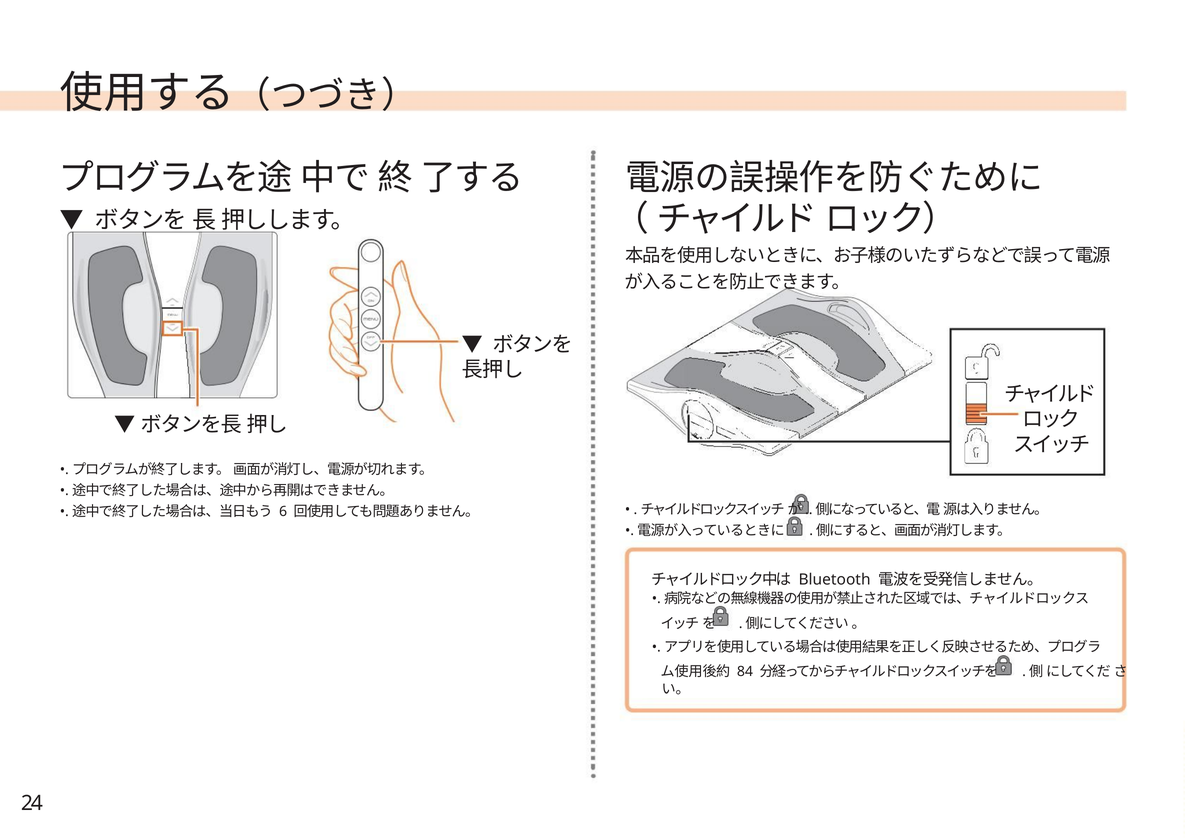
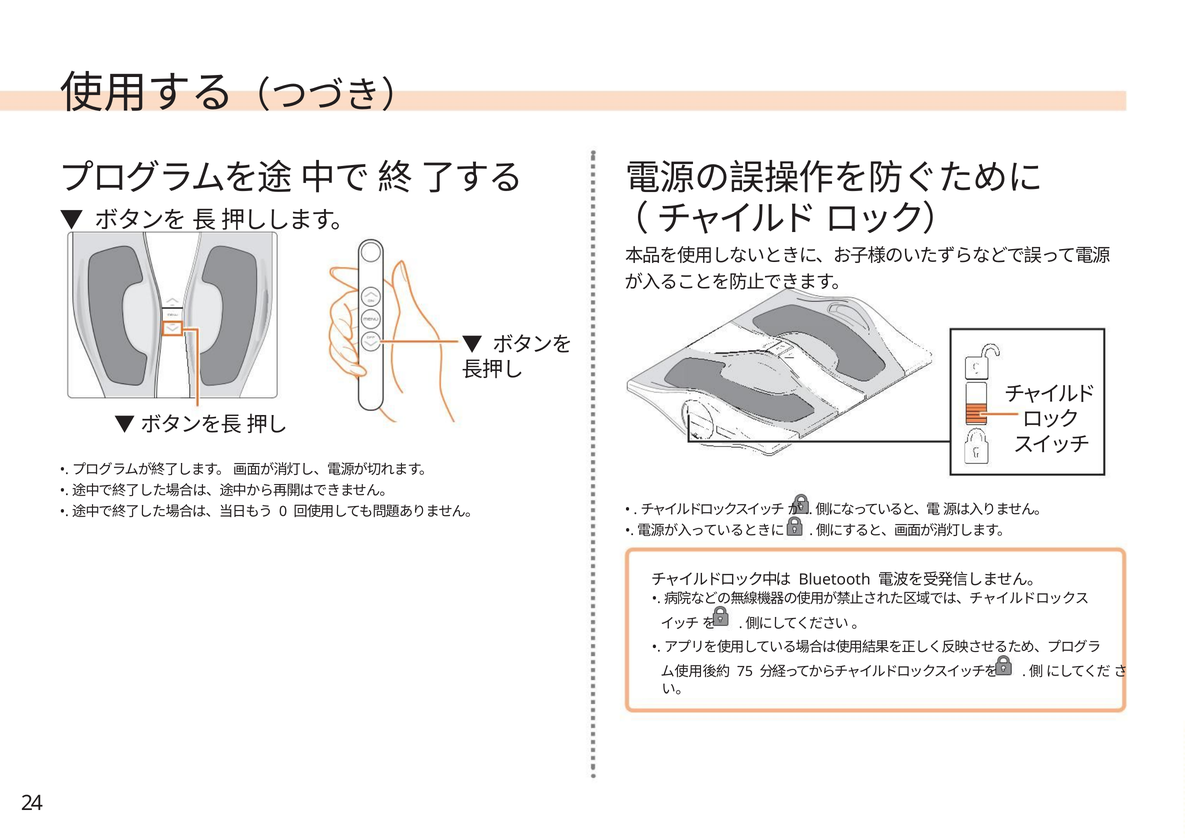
6: 6 -> 0
84: 84 -> 75
